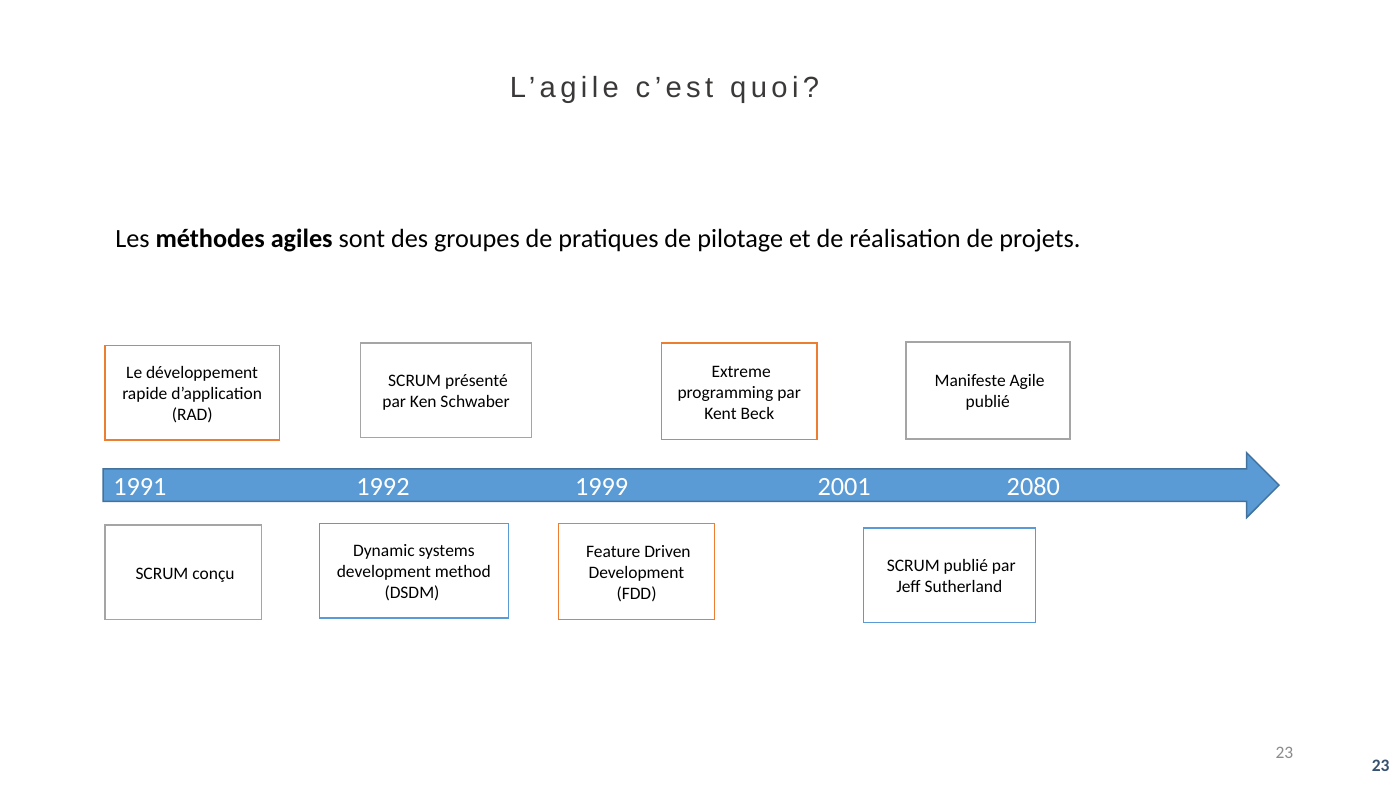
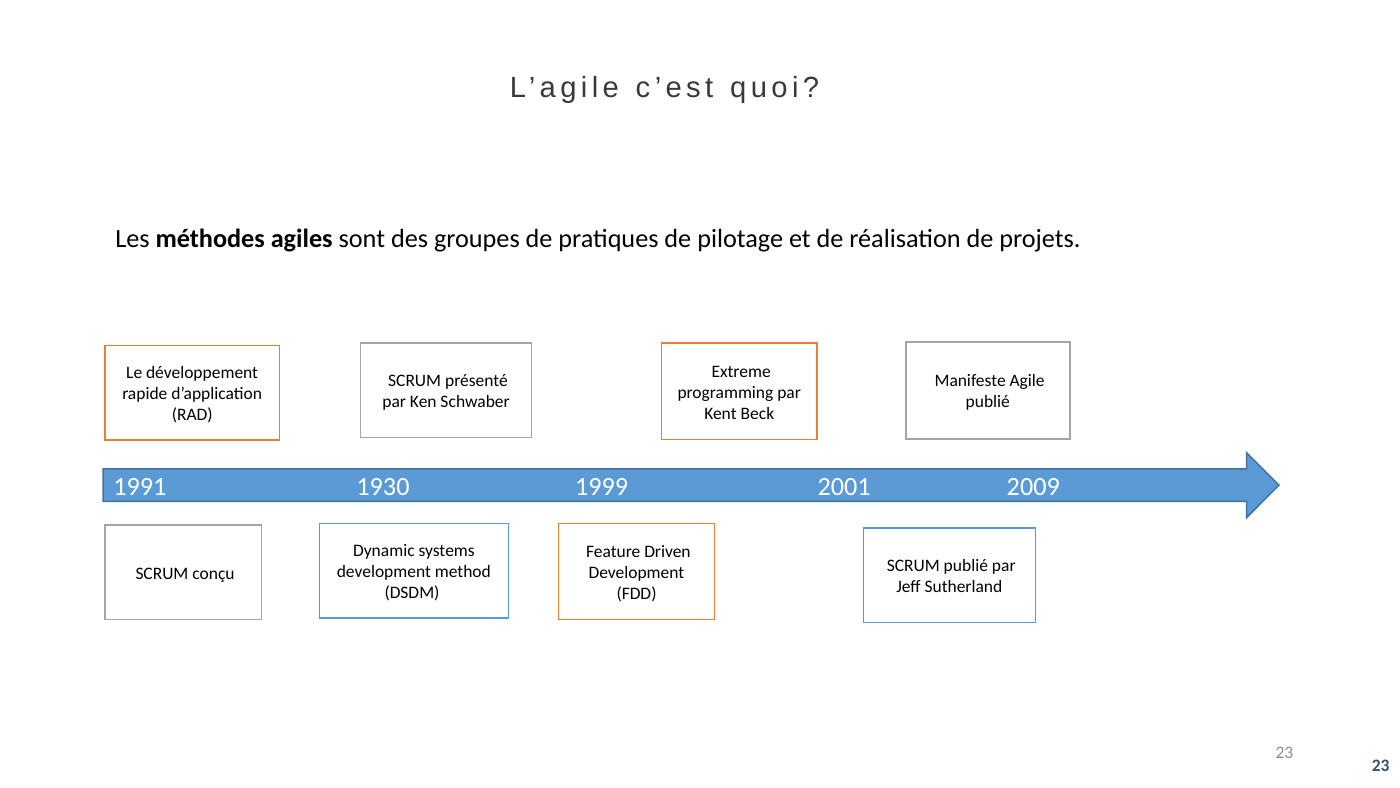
1992: 1992 -> 1930
2080: 2080 -> 2009
